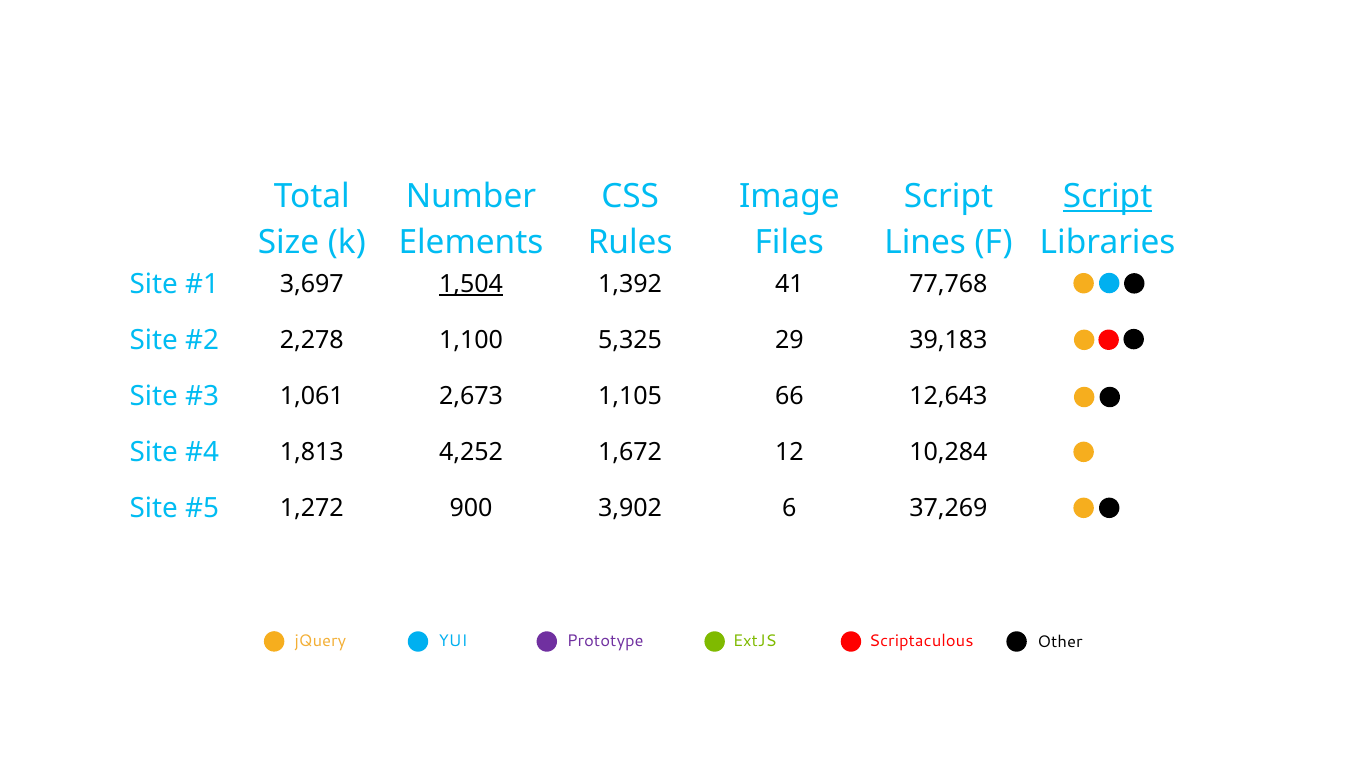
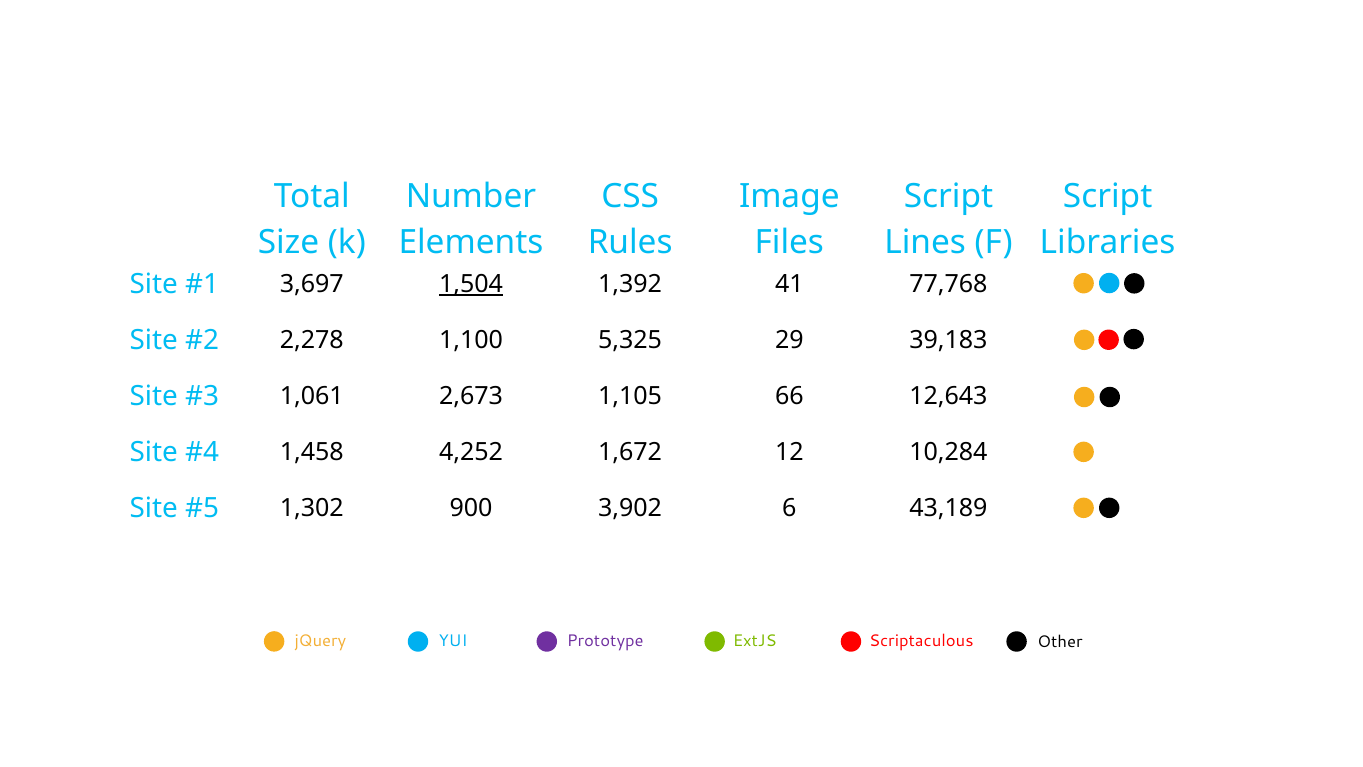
Script at (1108, 196) underline: present -> none
1,813: 1,813 -> 1,458
1,272: 1,272 -> 1,302
37,269: 37,269 -> 43,189
